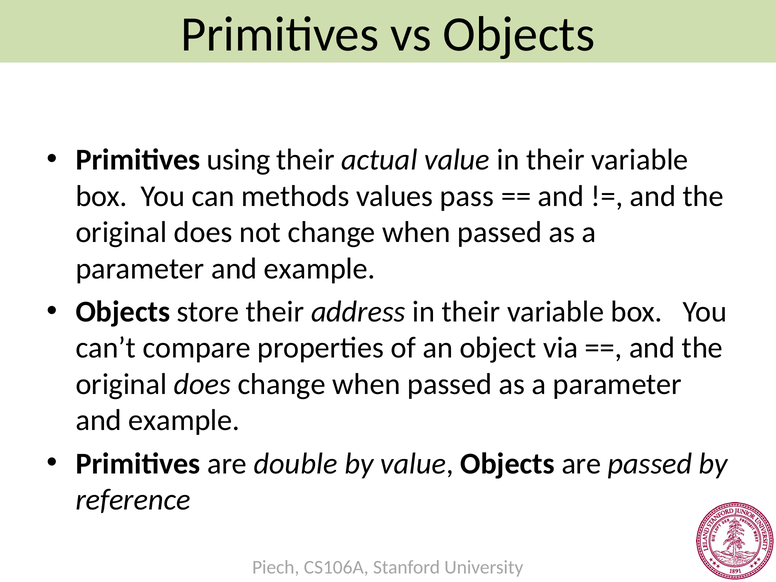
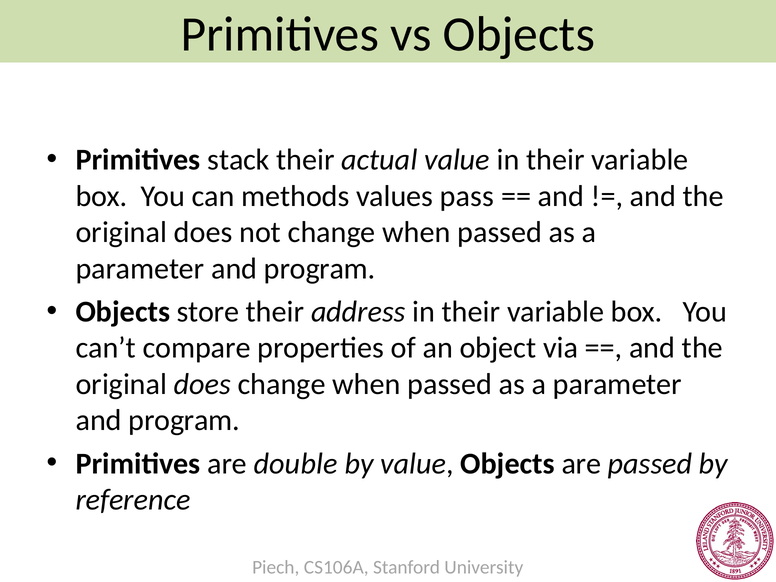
using: using -> stack
example at (320, 269): example -> program
example at (184, 420): example -> program
